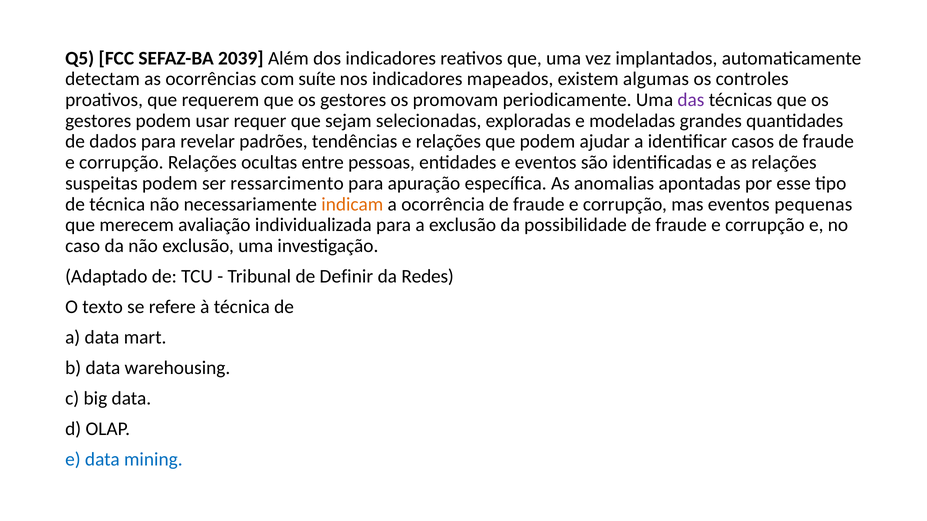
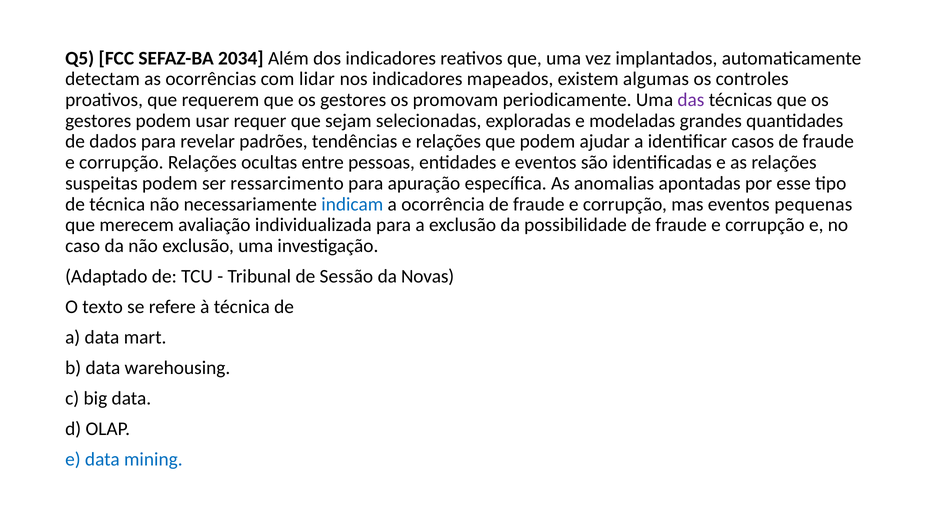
2039: 2039 -> 2034
suíte: suíte -> lidar
indicam colour: orange -> blue
Definir: Definir -> Sessão
Redes: Redes -> Novas
